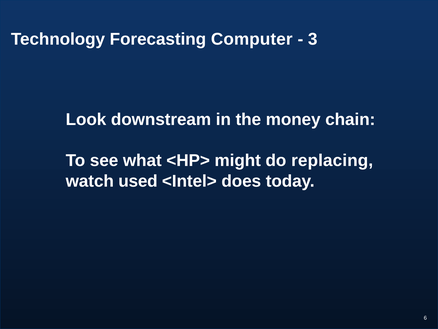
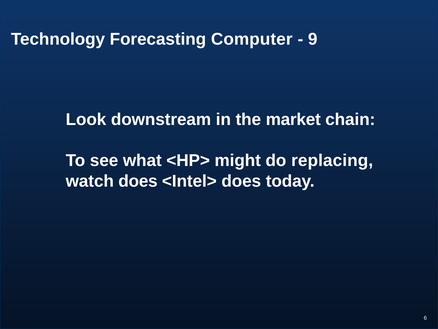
3: 3 -> 9
money: money -> market
watch used: used -> does
